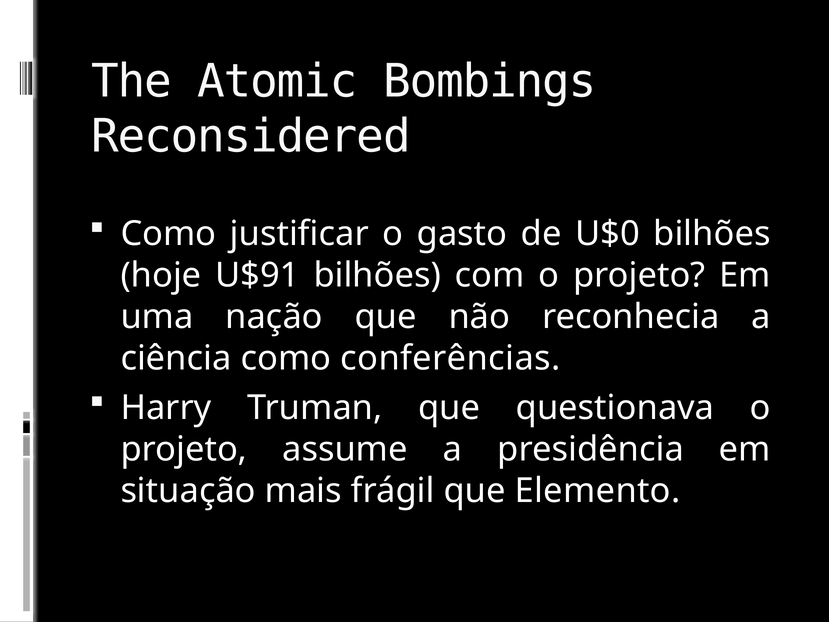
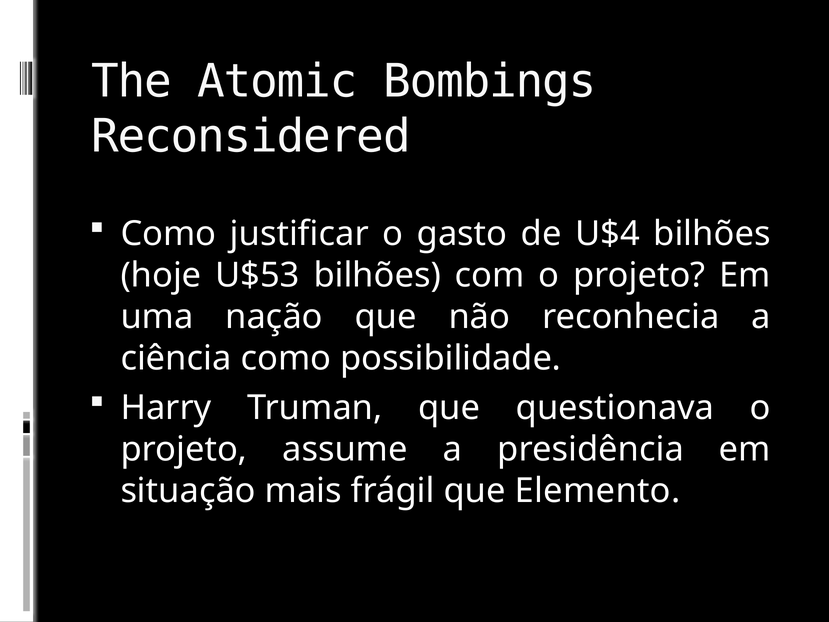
U$0: U$0 -> U$4
U$91: U$91 -> U$53
conferências: conferências -> possibilidade
